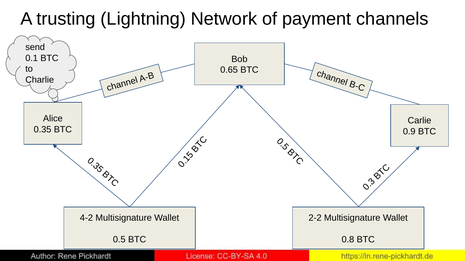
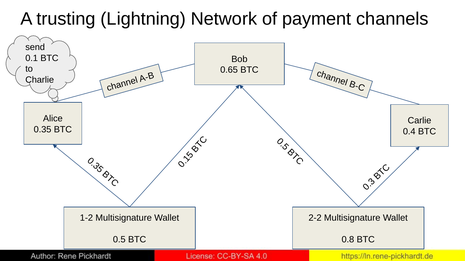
0.9: 0.9 -> 0.4
4-2: 4-2 -> 1-2
